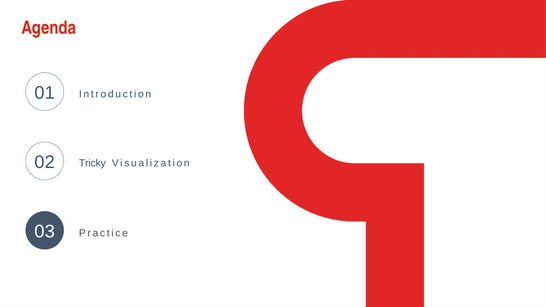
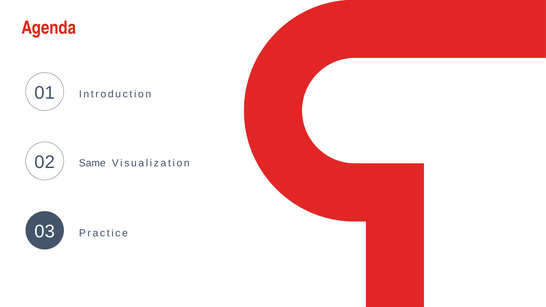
Tricky: Tricky -> Same
